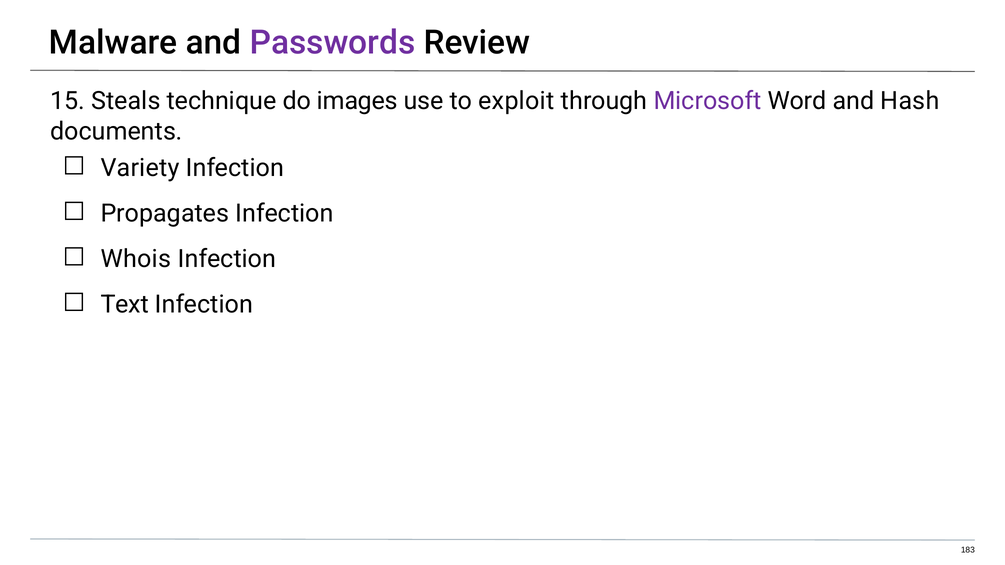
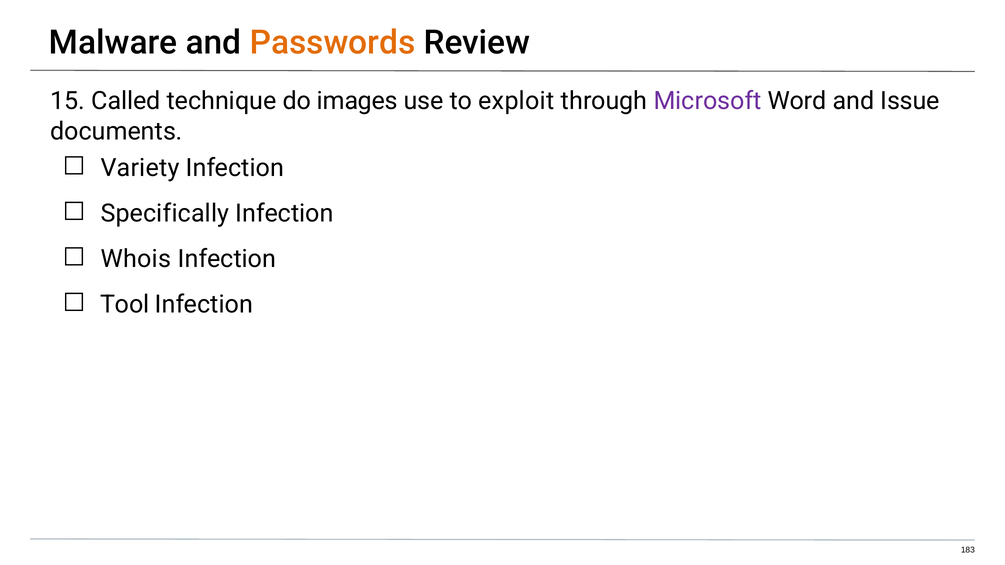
Passwords colour: purple -> orange
Steals: Steals -> Called
Hash: Hash -> Issue
Propagates: Propagates -> Specifically
Text: Text -> Tool
